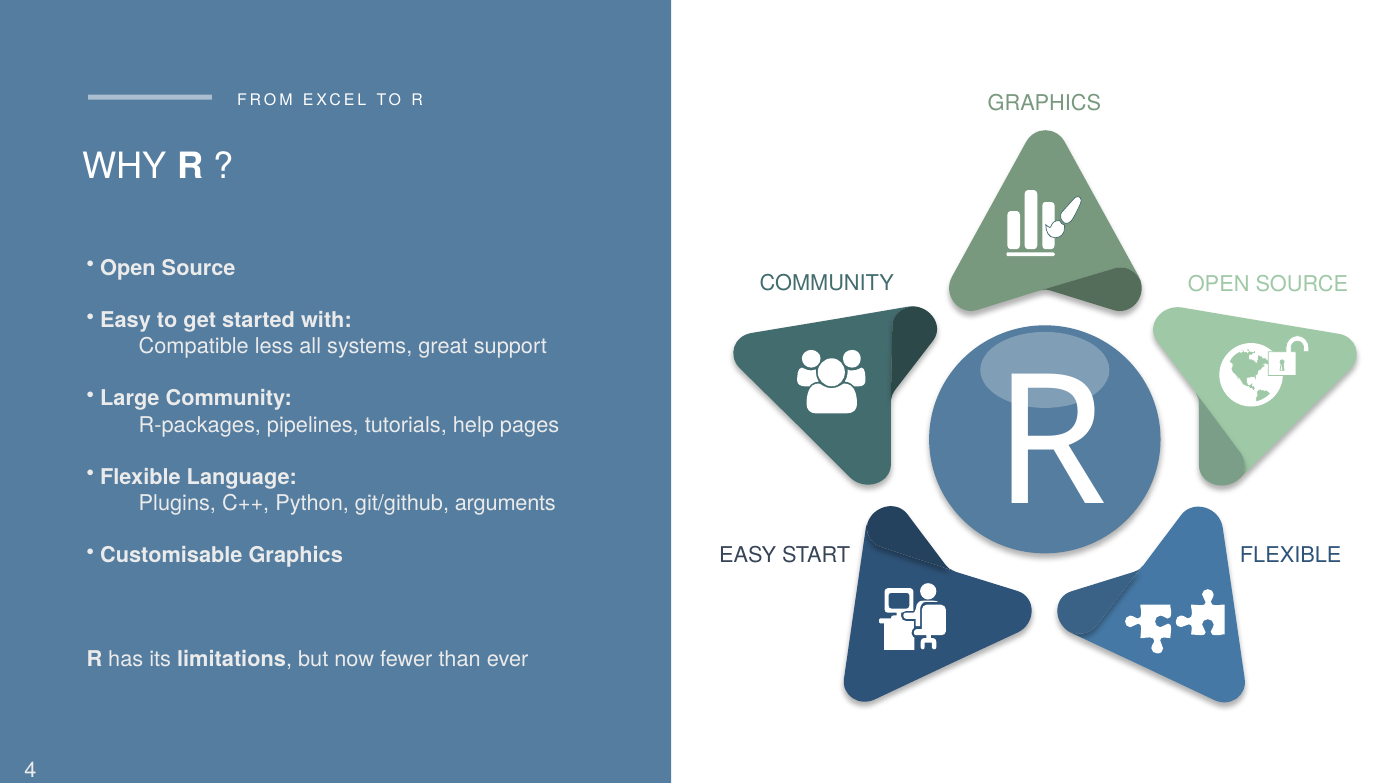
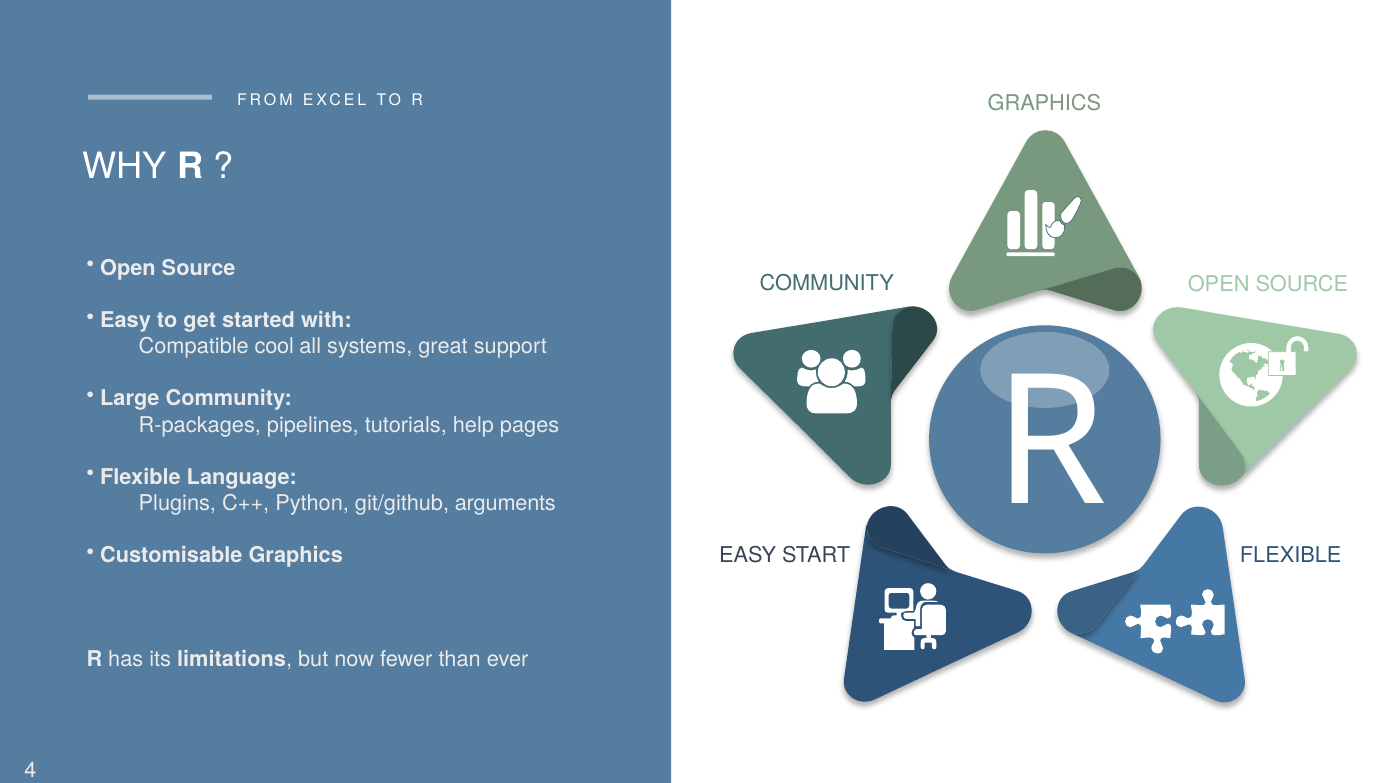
less: less -> cool
